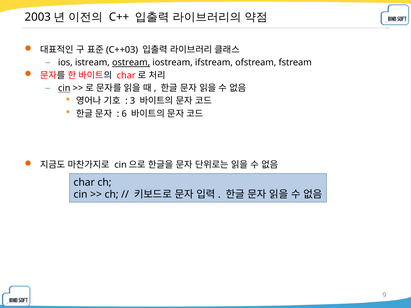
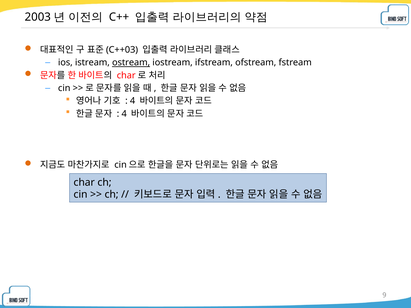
cin at (64, 88) underline: present -> none
3 at (133, 101): 3 -> 4
6 at (124, 114): 6 -> 4
